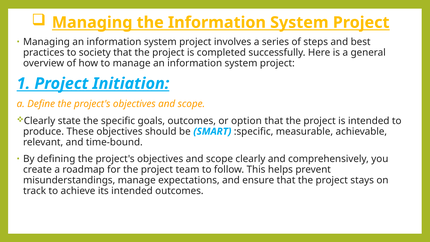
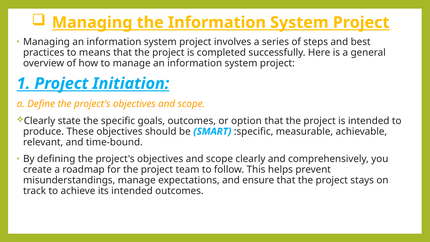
society: society -> means
